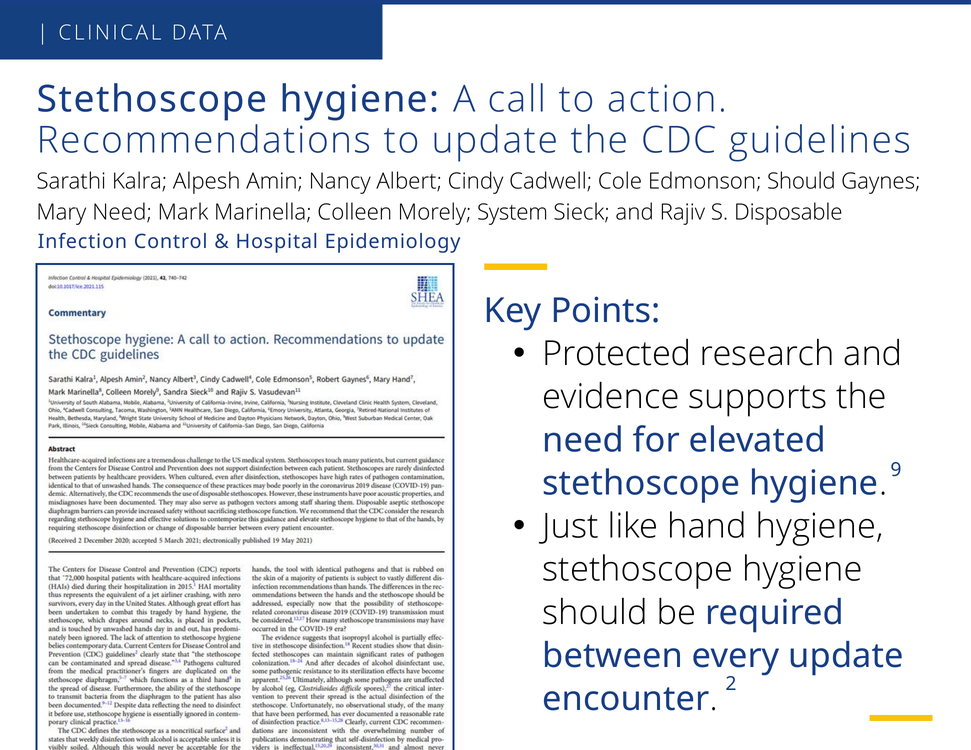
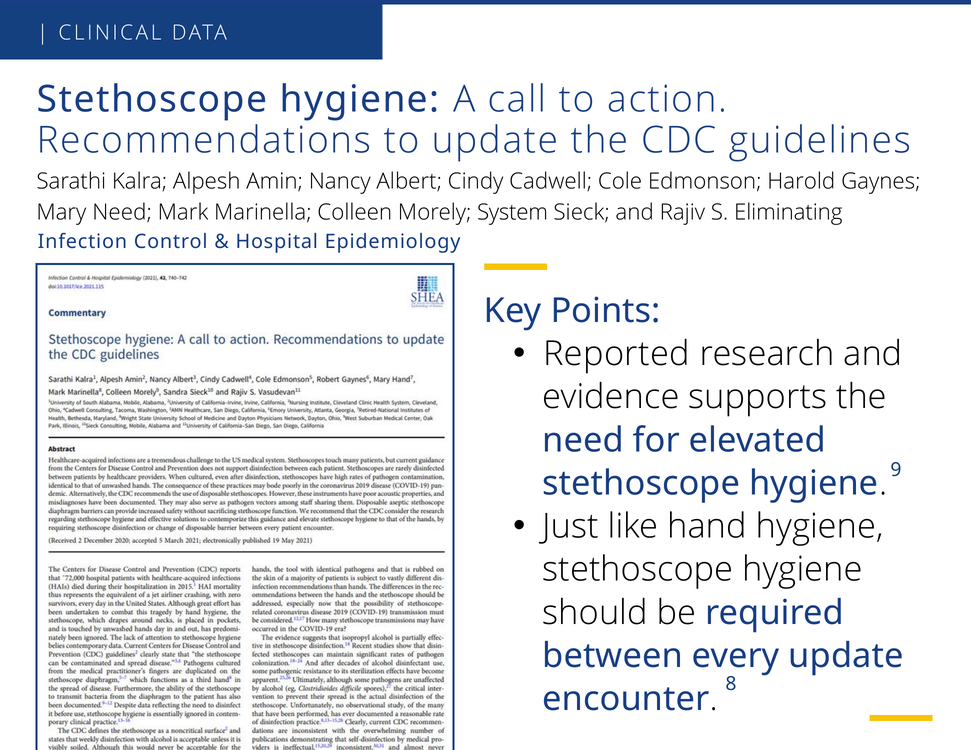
Edmonson Should: Should -> Harold
Disposable: Disposable -> Eliminating
Protected: Protected -> Reported
2: 2 -> 8
